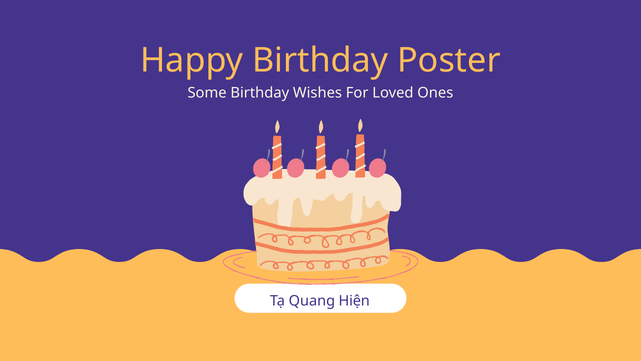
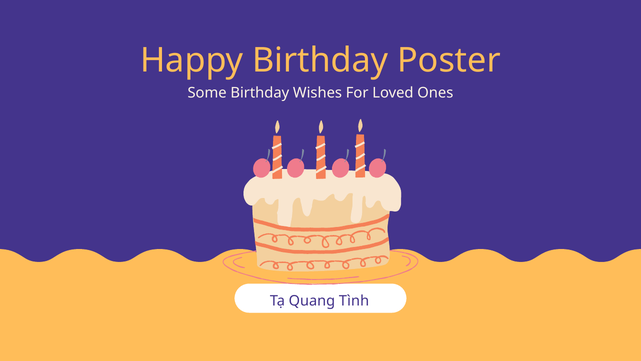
Hiện: Hiện -> Tình
